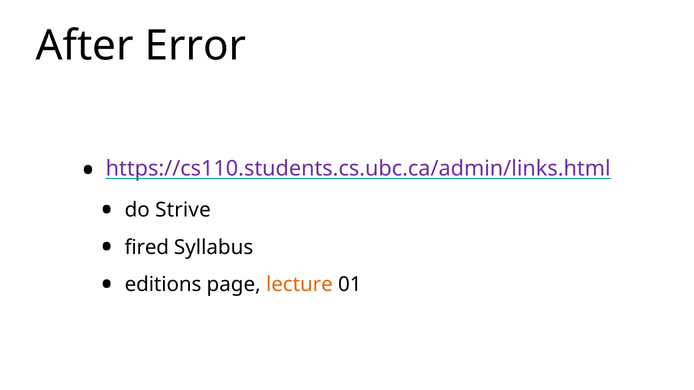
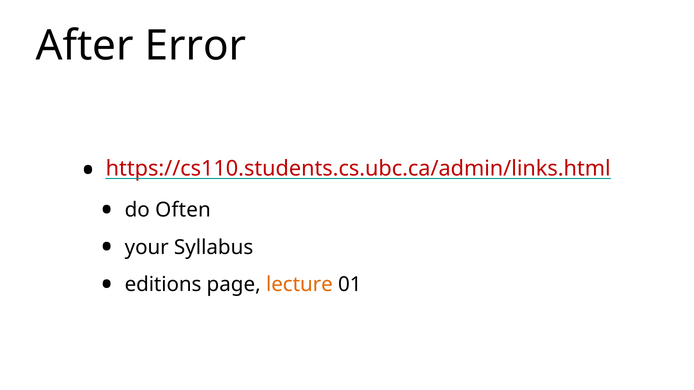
https://cs110.students.cs.ubc.ca/admin/links.html colour: purple -> red
Strive: Strive -> Often
fired: fired -> your
